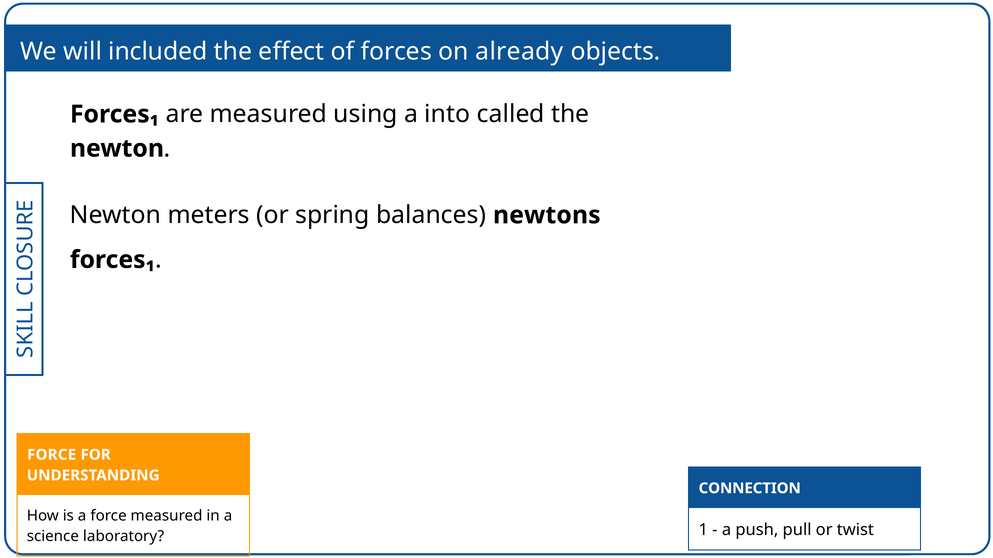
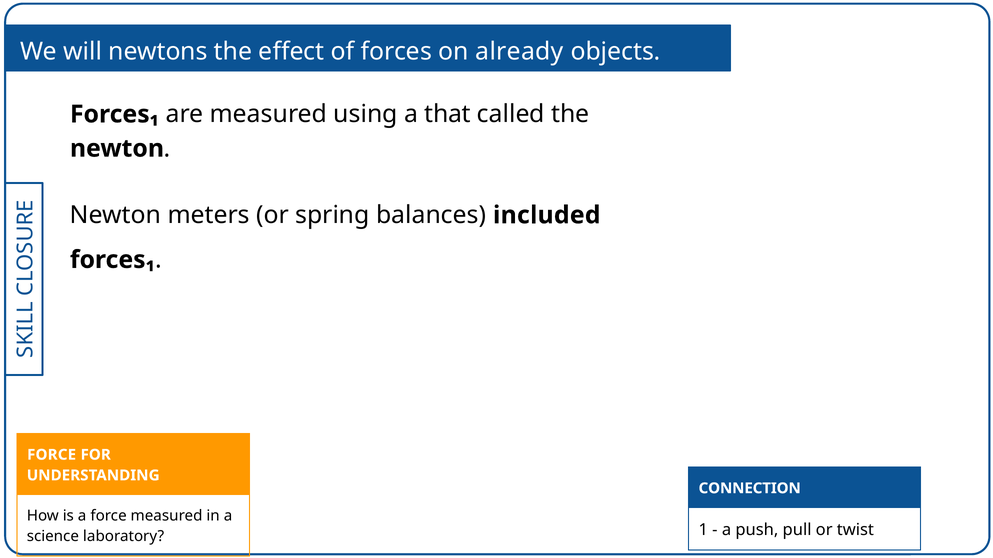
included: included -> newtons
into: into -> that
newtons: newtons -> included
